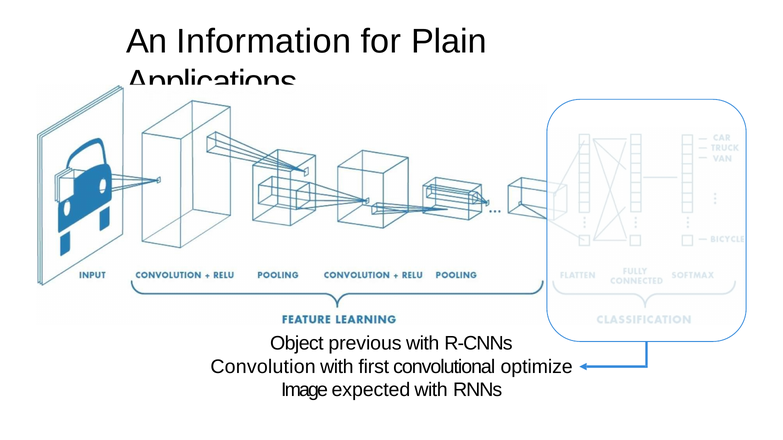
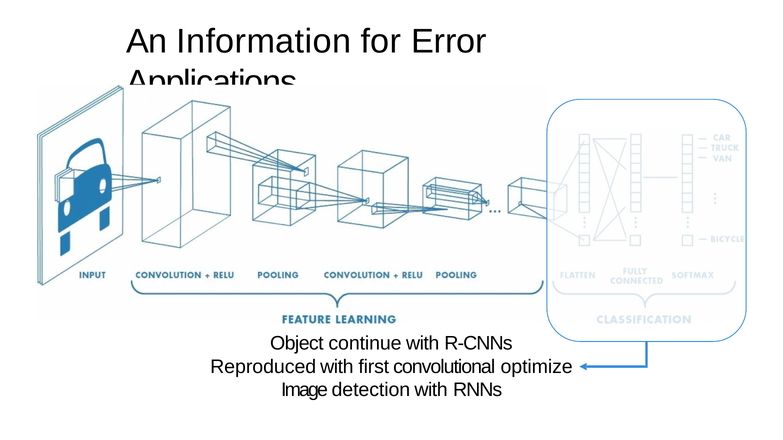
Plain: Plain -> Error
previous: previous -> continue
Convolution: Convolution -> Reproduced
expected: expected -> detection
